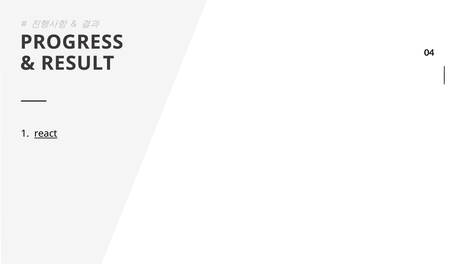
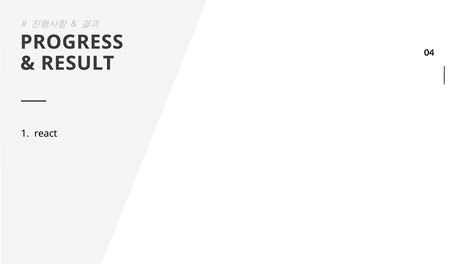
react underline: present -> none
